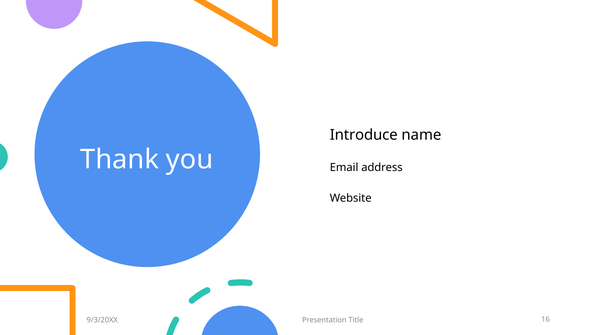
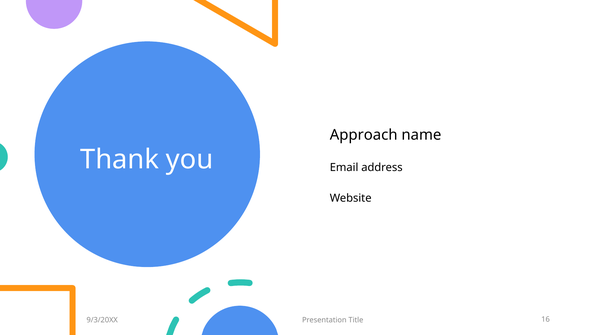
Introduce: Introduce -> Approach
